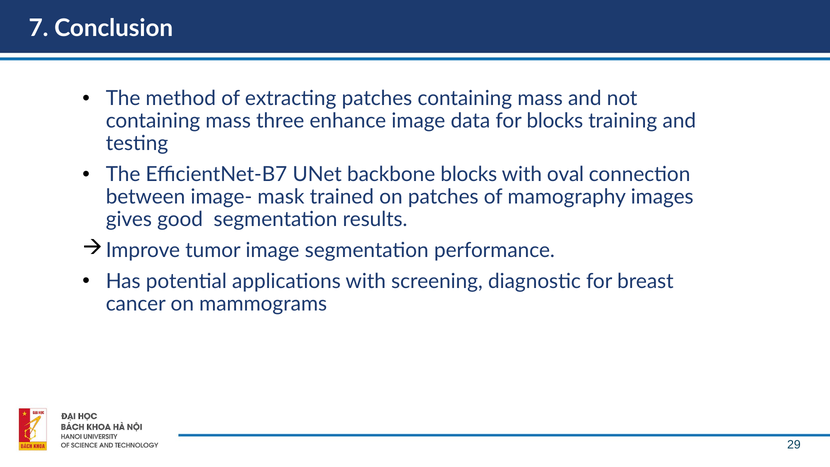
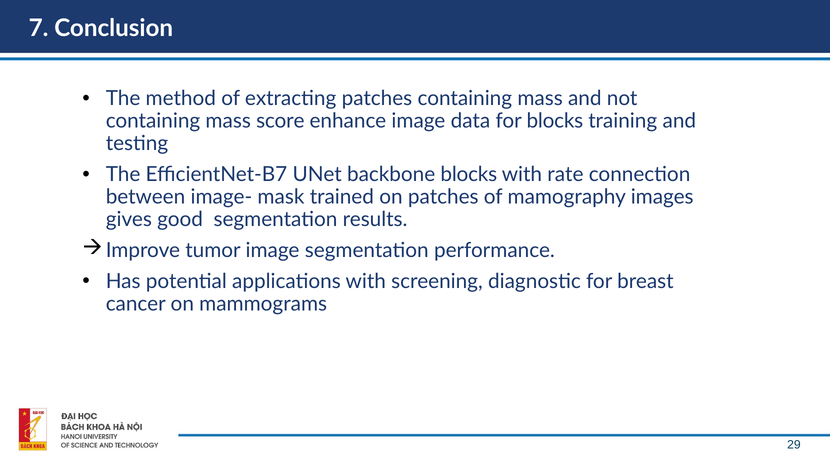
three: three -> score
oval: oval -> rate
